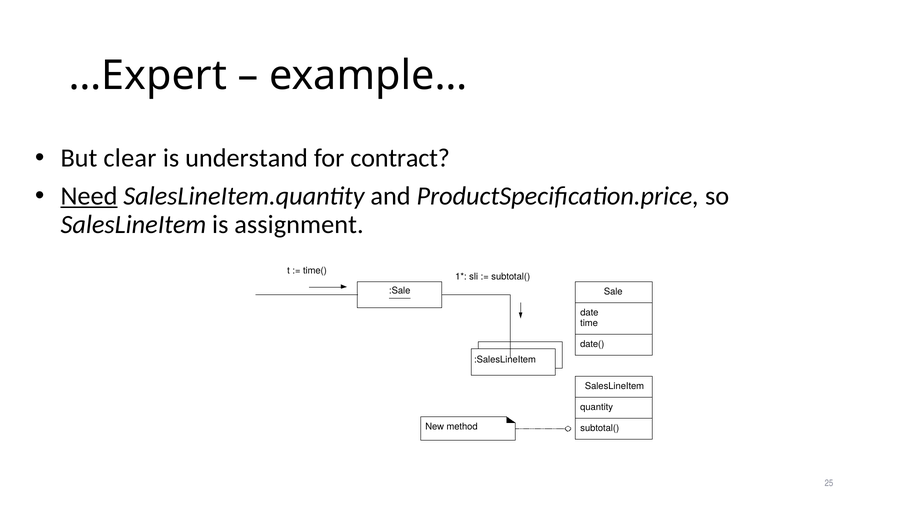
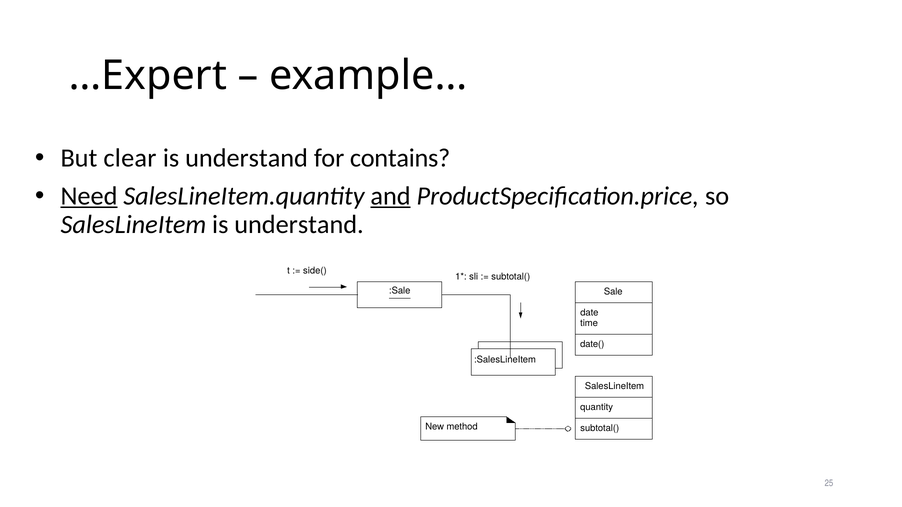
contract: contract -> contains
and underline: none -> present
SalesLineItem is assignment: assignment -> understand
time(: time( -> side(
